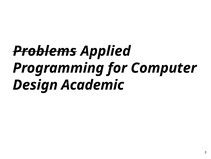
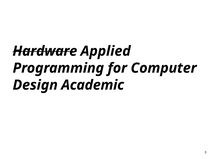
Problems: Problems -> Hardware
